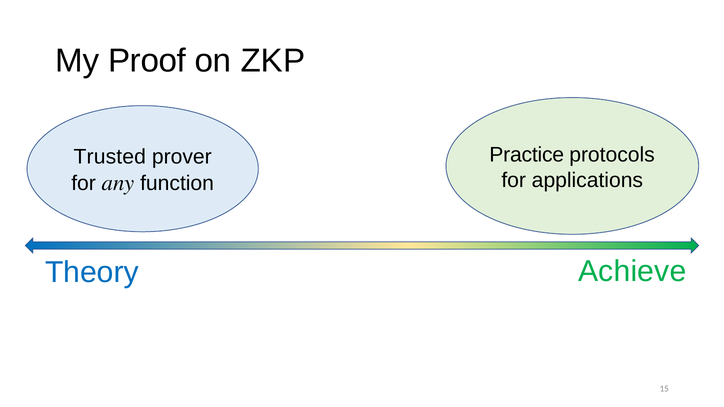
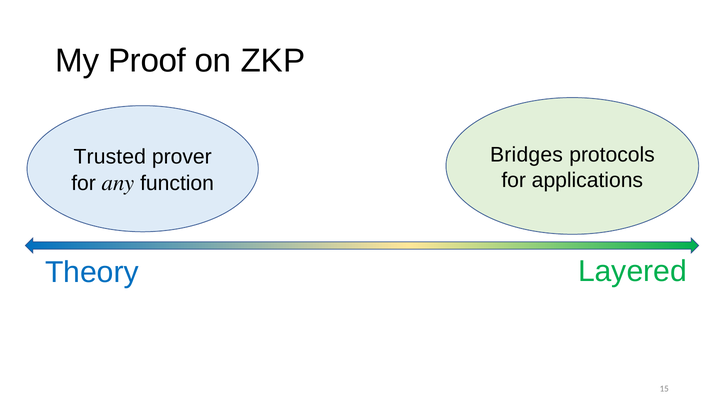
Practice: Practice -> Bridges
Achieve: Achieve -> Layered
